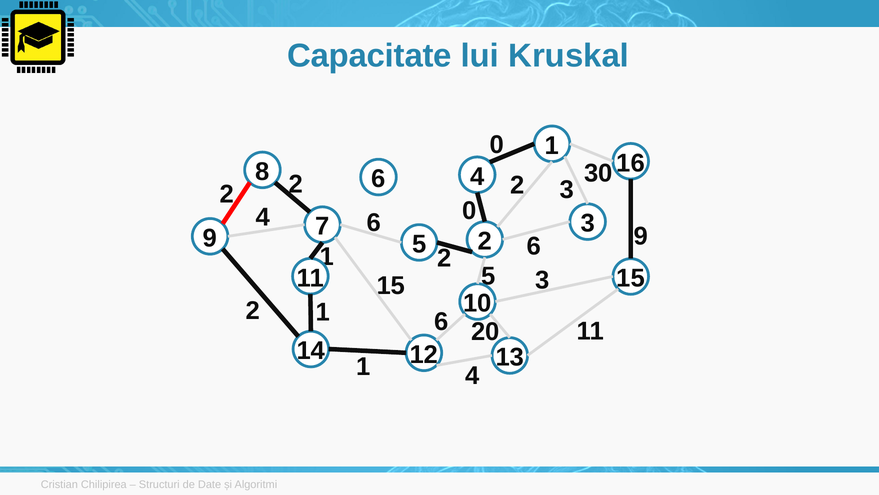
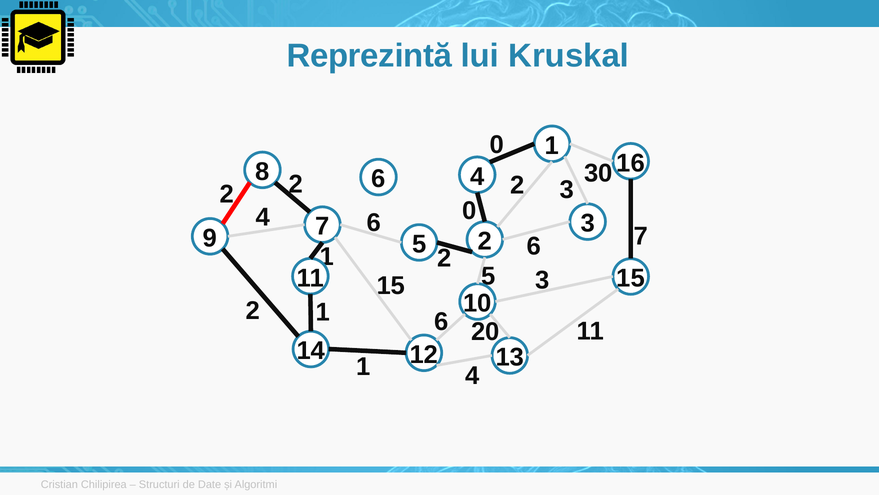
Capacitate: Capacitate -> Reprezintă
9 at (641, 236): 9 -> 7
